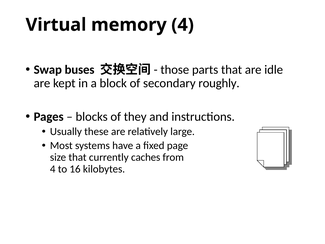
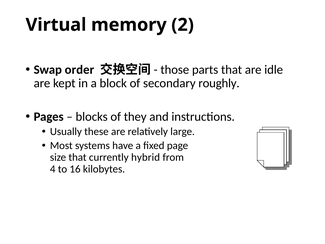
memory 4: 4 -> 2
buses: buses -> order
caches: caches -> hybrid
